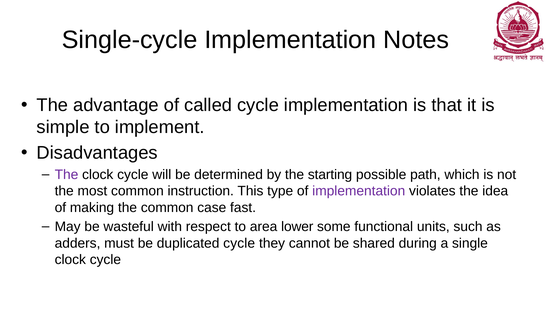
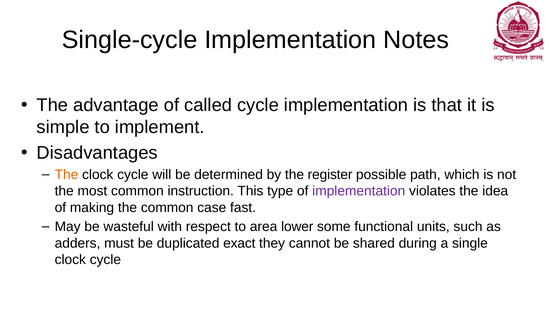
The at (66, 175) colour: purple -> orange
starting: starting -> register
duplicated cycle: cycle -> exact
